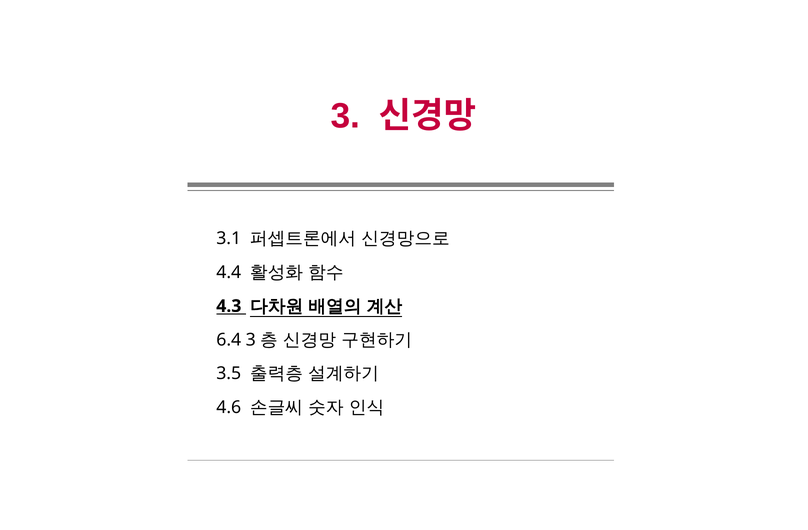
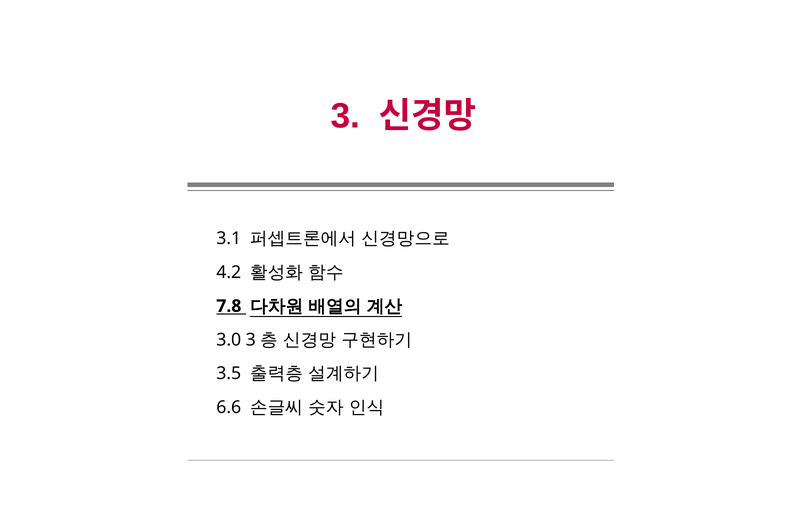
4.4: 4.4 -> 4.2
4.3: 4.3 -> 7.8
6.4: 6.4 -> 3.0
4.6: 4.6 -> 6.6
